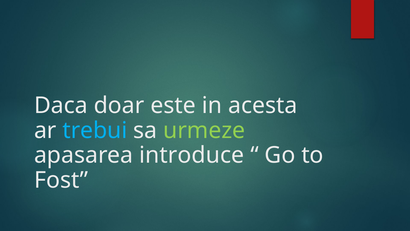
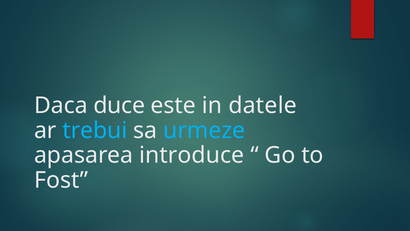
doar: doar -> duce
acesta: acesta -> datele
urmeze colour: light green -> light blue
